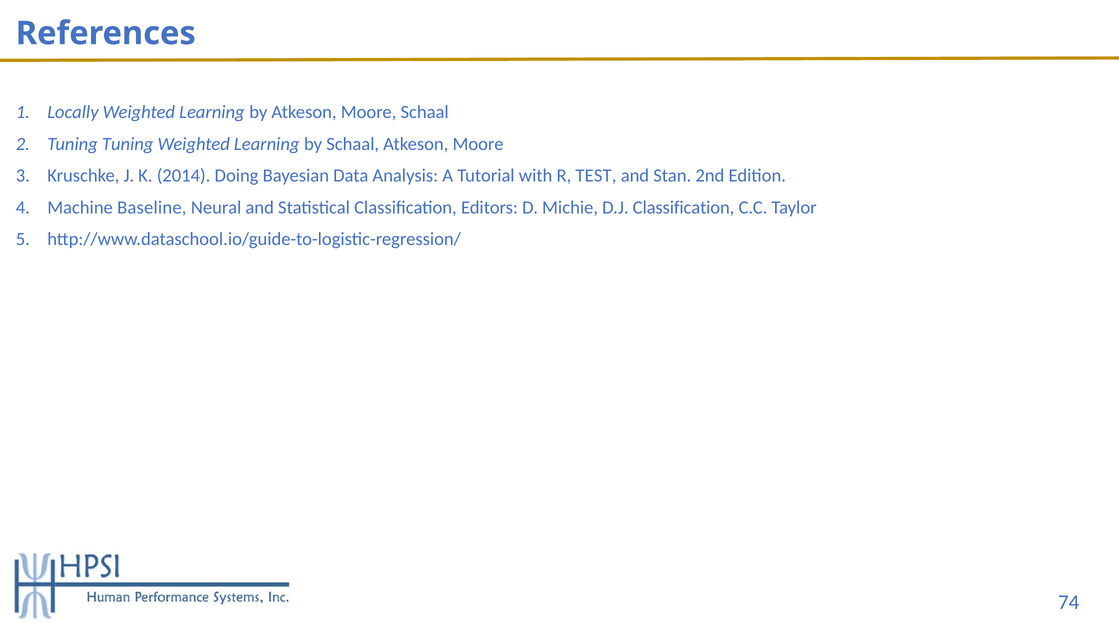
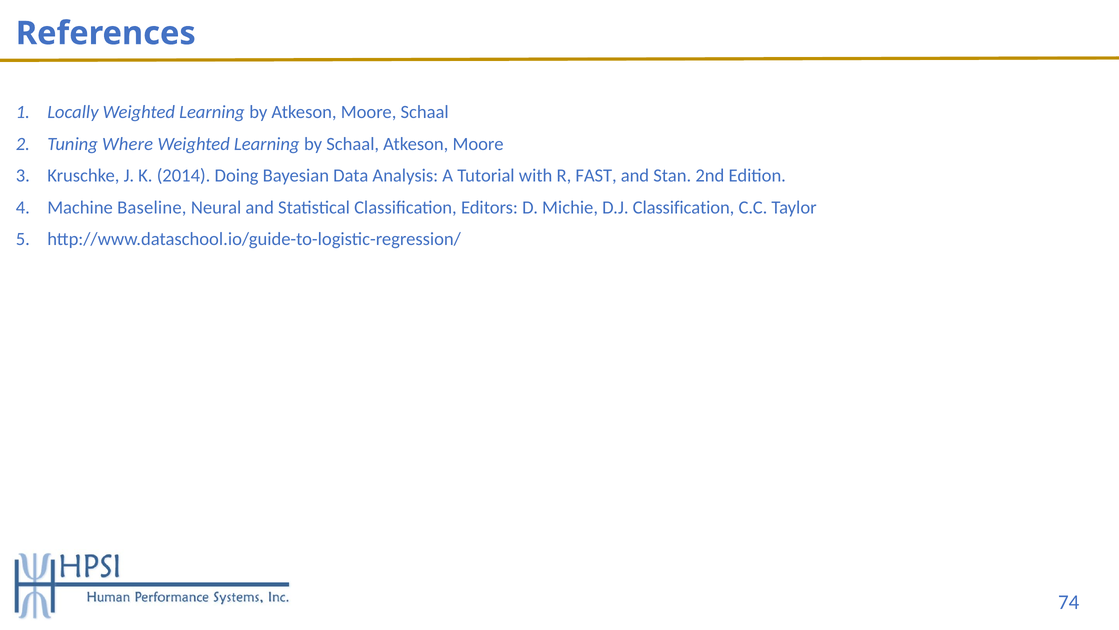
Tuning Tuning: Tuning -> Where
TEST: TEST -> FAST
